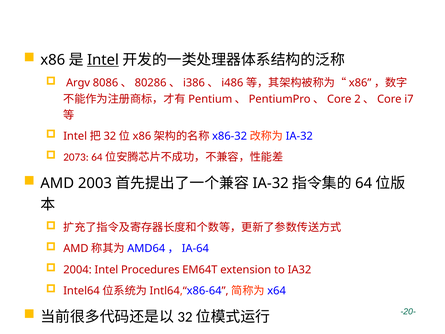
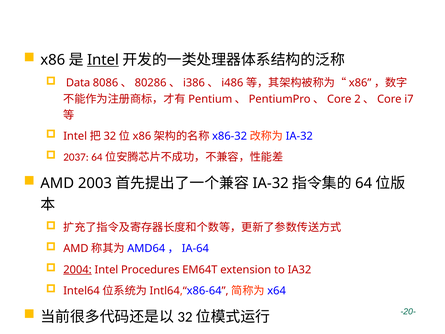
Argv: Argv -> Data
2073: 2073 -> 2037
2004 underline: none -> present
